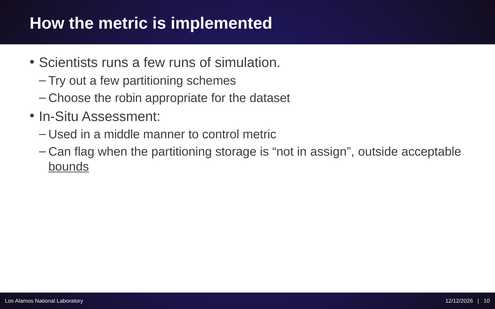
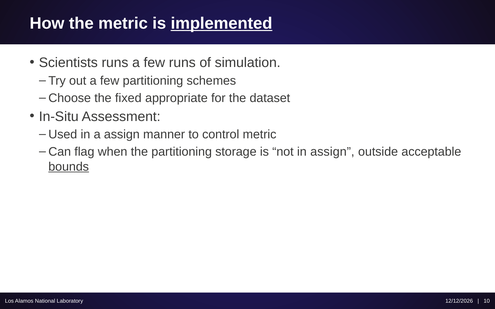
implemented underline: none -> present
robin: robin -> fixed
a middle: middle -> assign
